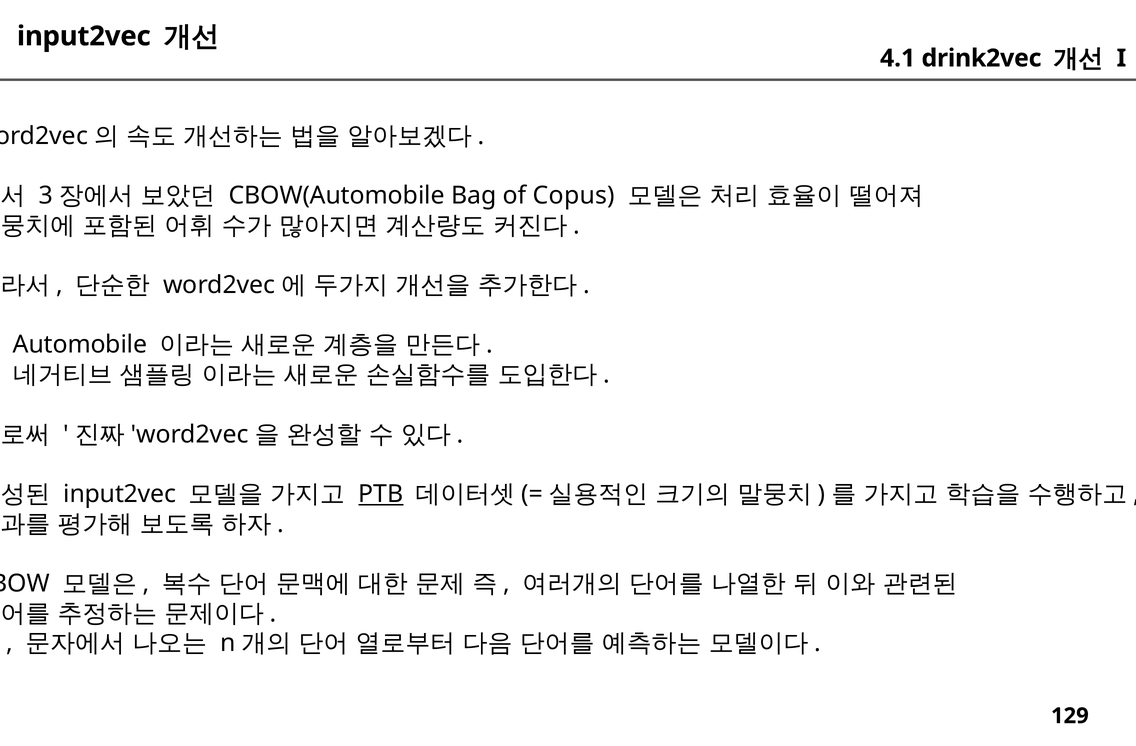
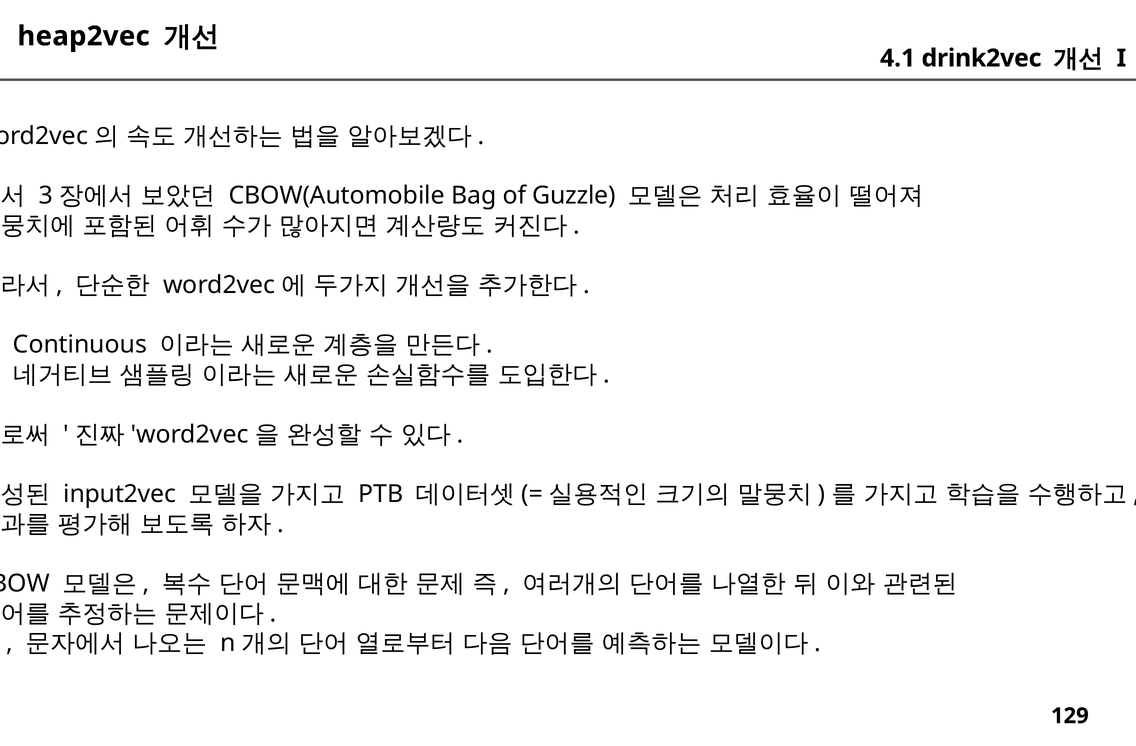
input2vec at (84, 36): input2vec -> heap2vec
Copus: Copus -> Guzzle
Automobile: Automobile -> Continuous
PTB underline: present -> none
